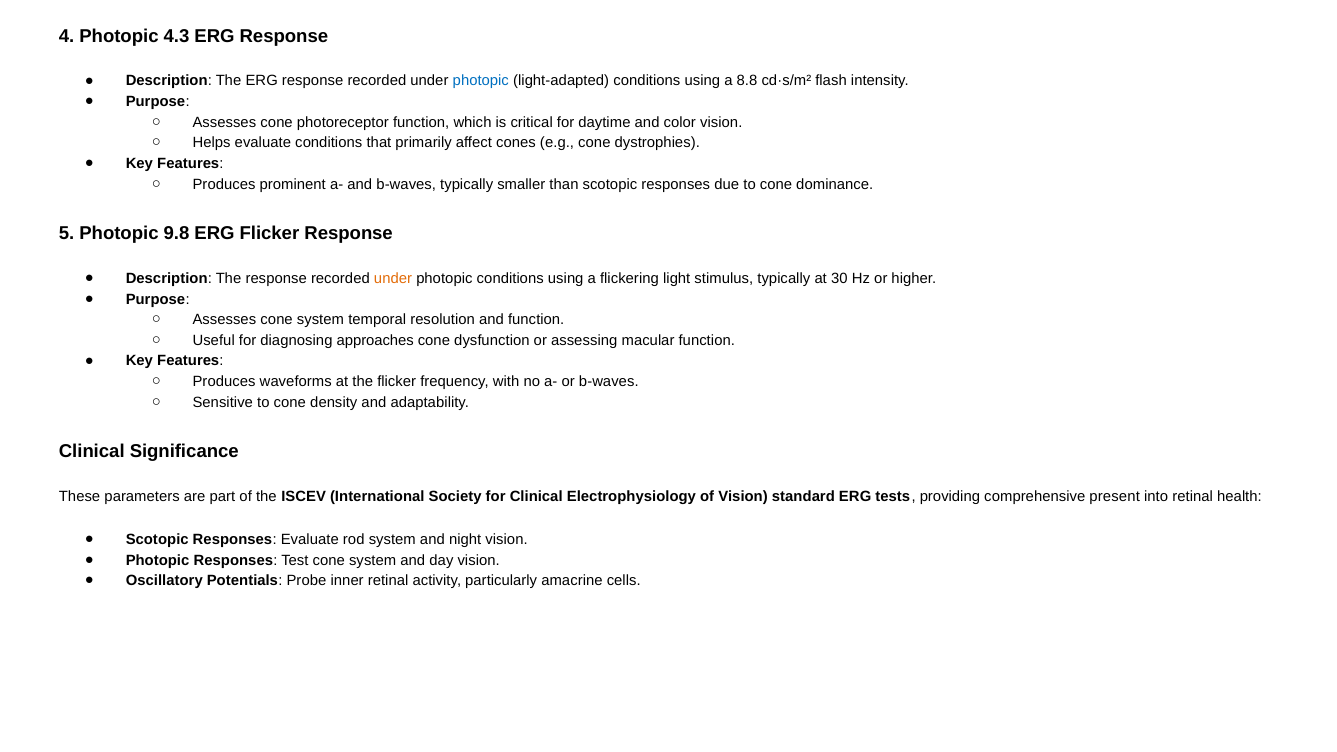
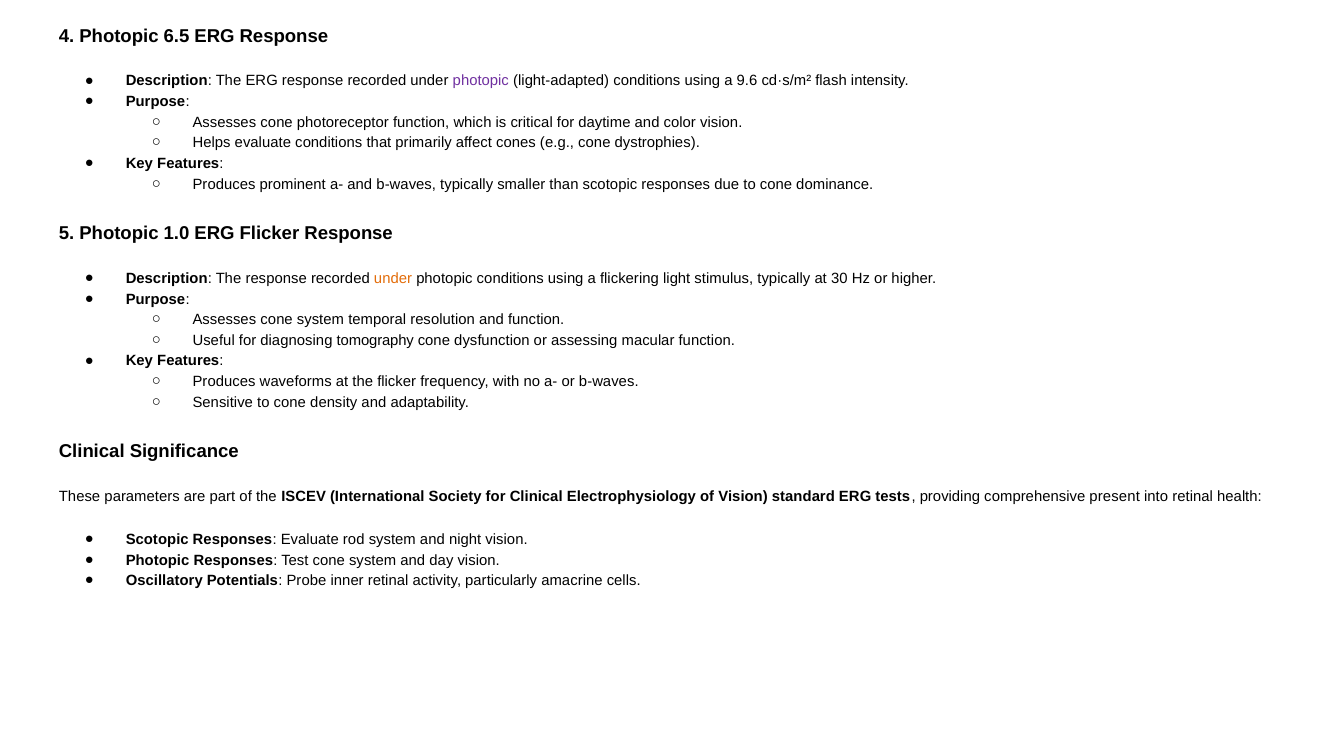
4.3: 4.3 -> 6.5
photopic at (481, 81) colour: blue -> purple
8.8: 8.8 -> 9.6
9.8: 9.8 -> 1.0
approaches: approaches -> tomography
